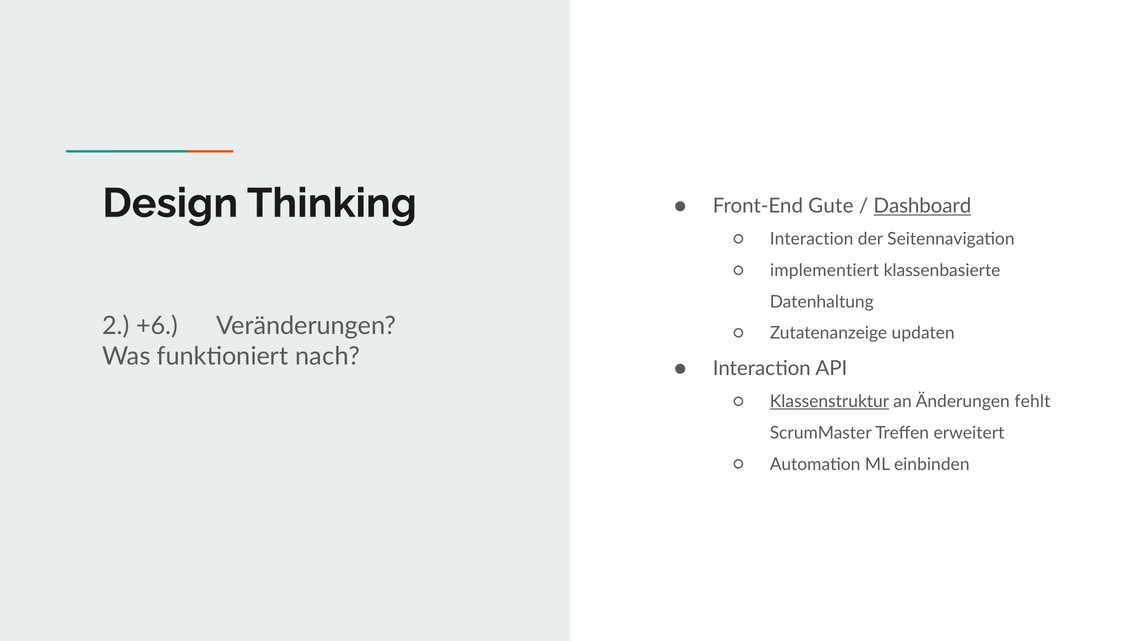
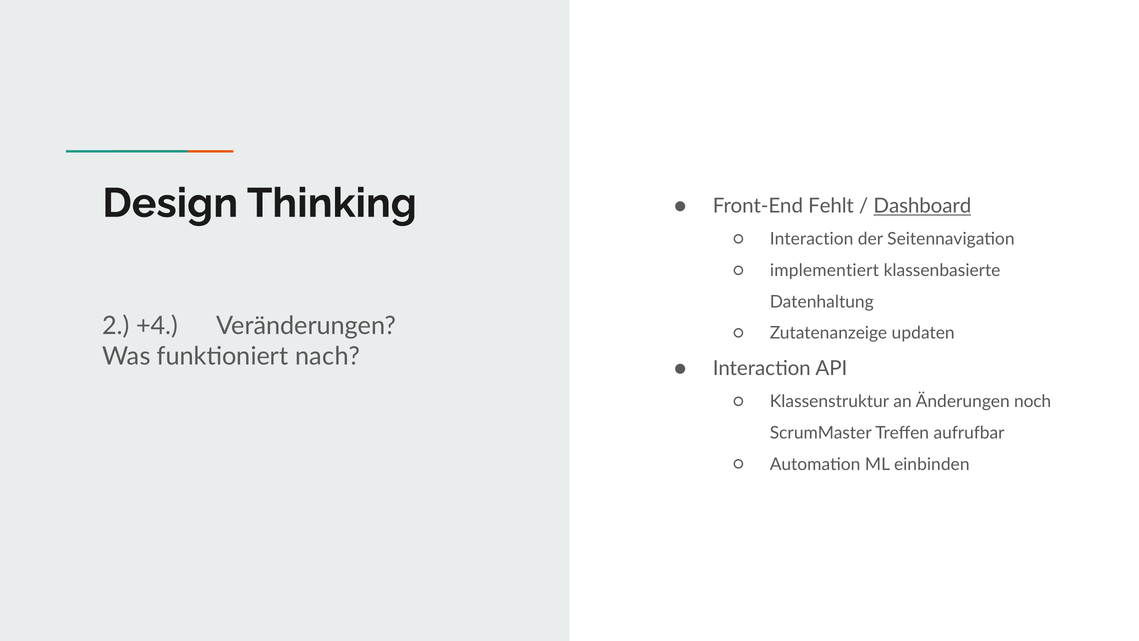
Gute: Gute -> Fehlt
+6: +6 -> +4
Klassenstruktur underline: present -> none
fehlt: fehlt -> noch
erweitert: erweitert -> aufrufbar
